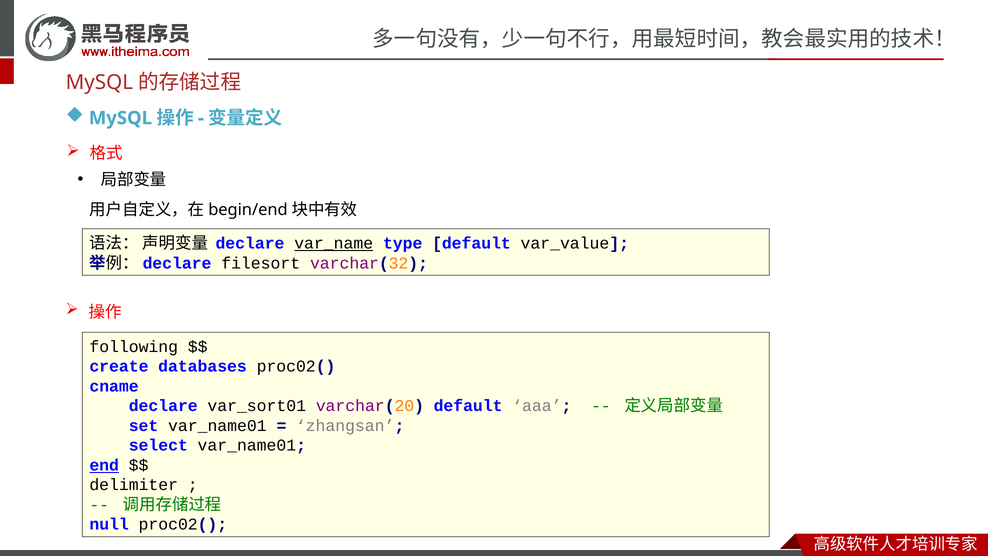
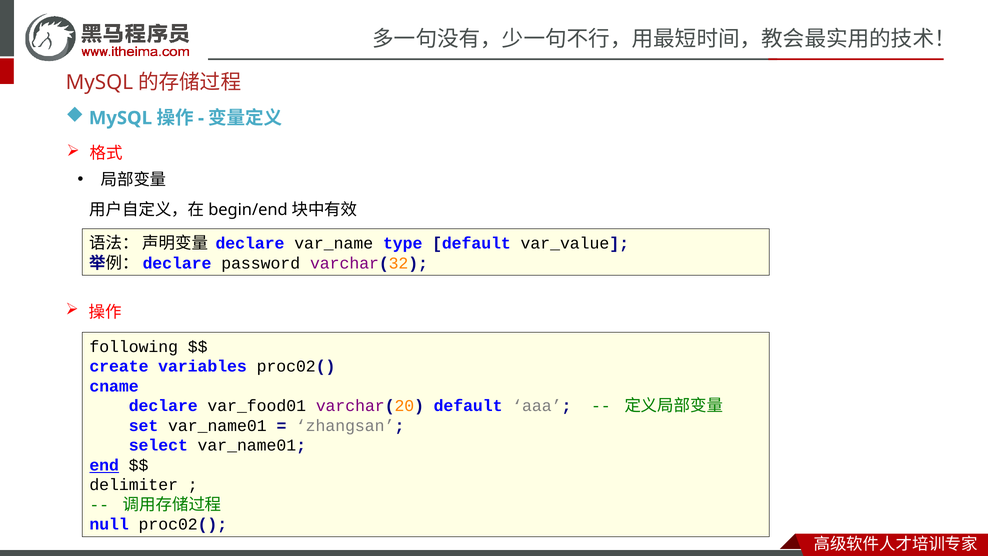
var_name underline: present -> none
filesort: filesort -> password
databases: databases -> variables
var_sort01: var_sort01 -> var_food01
